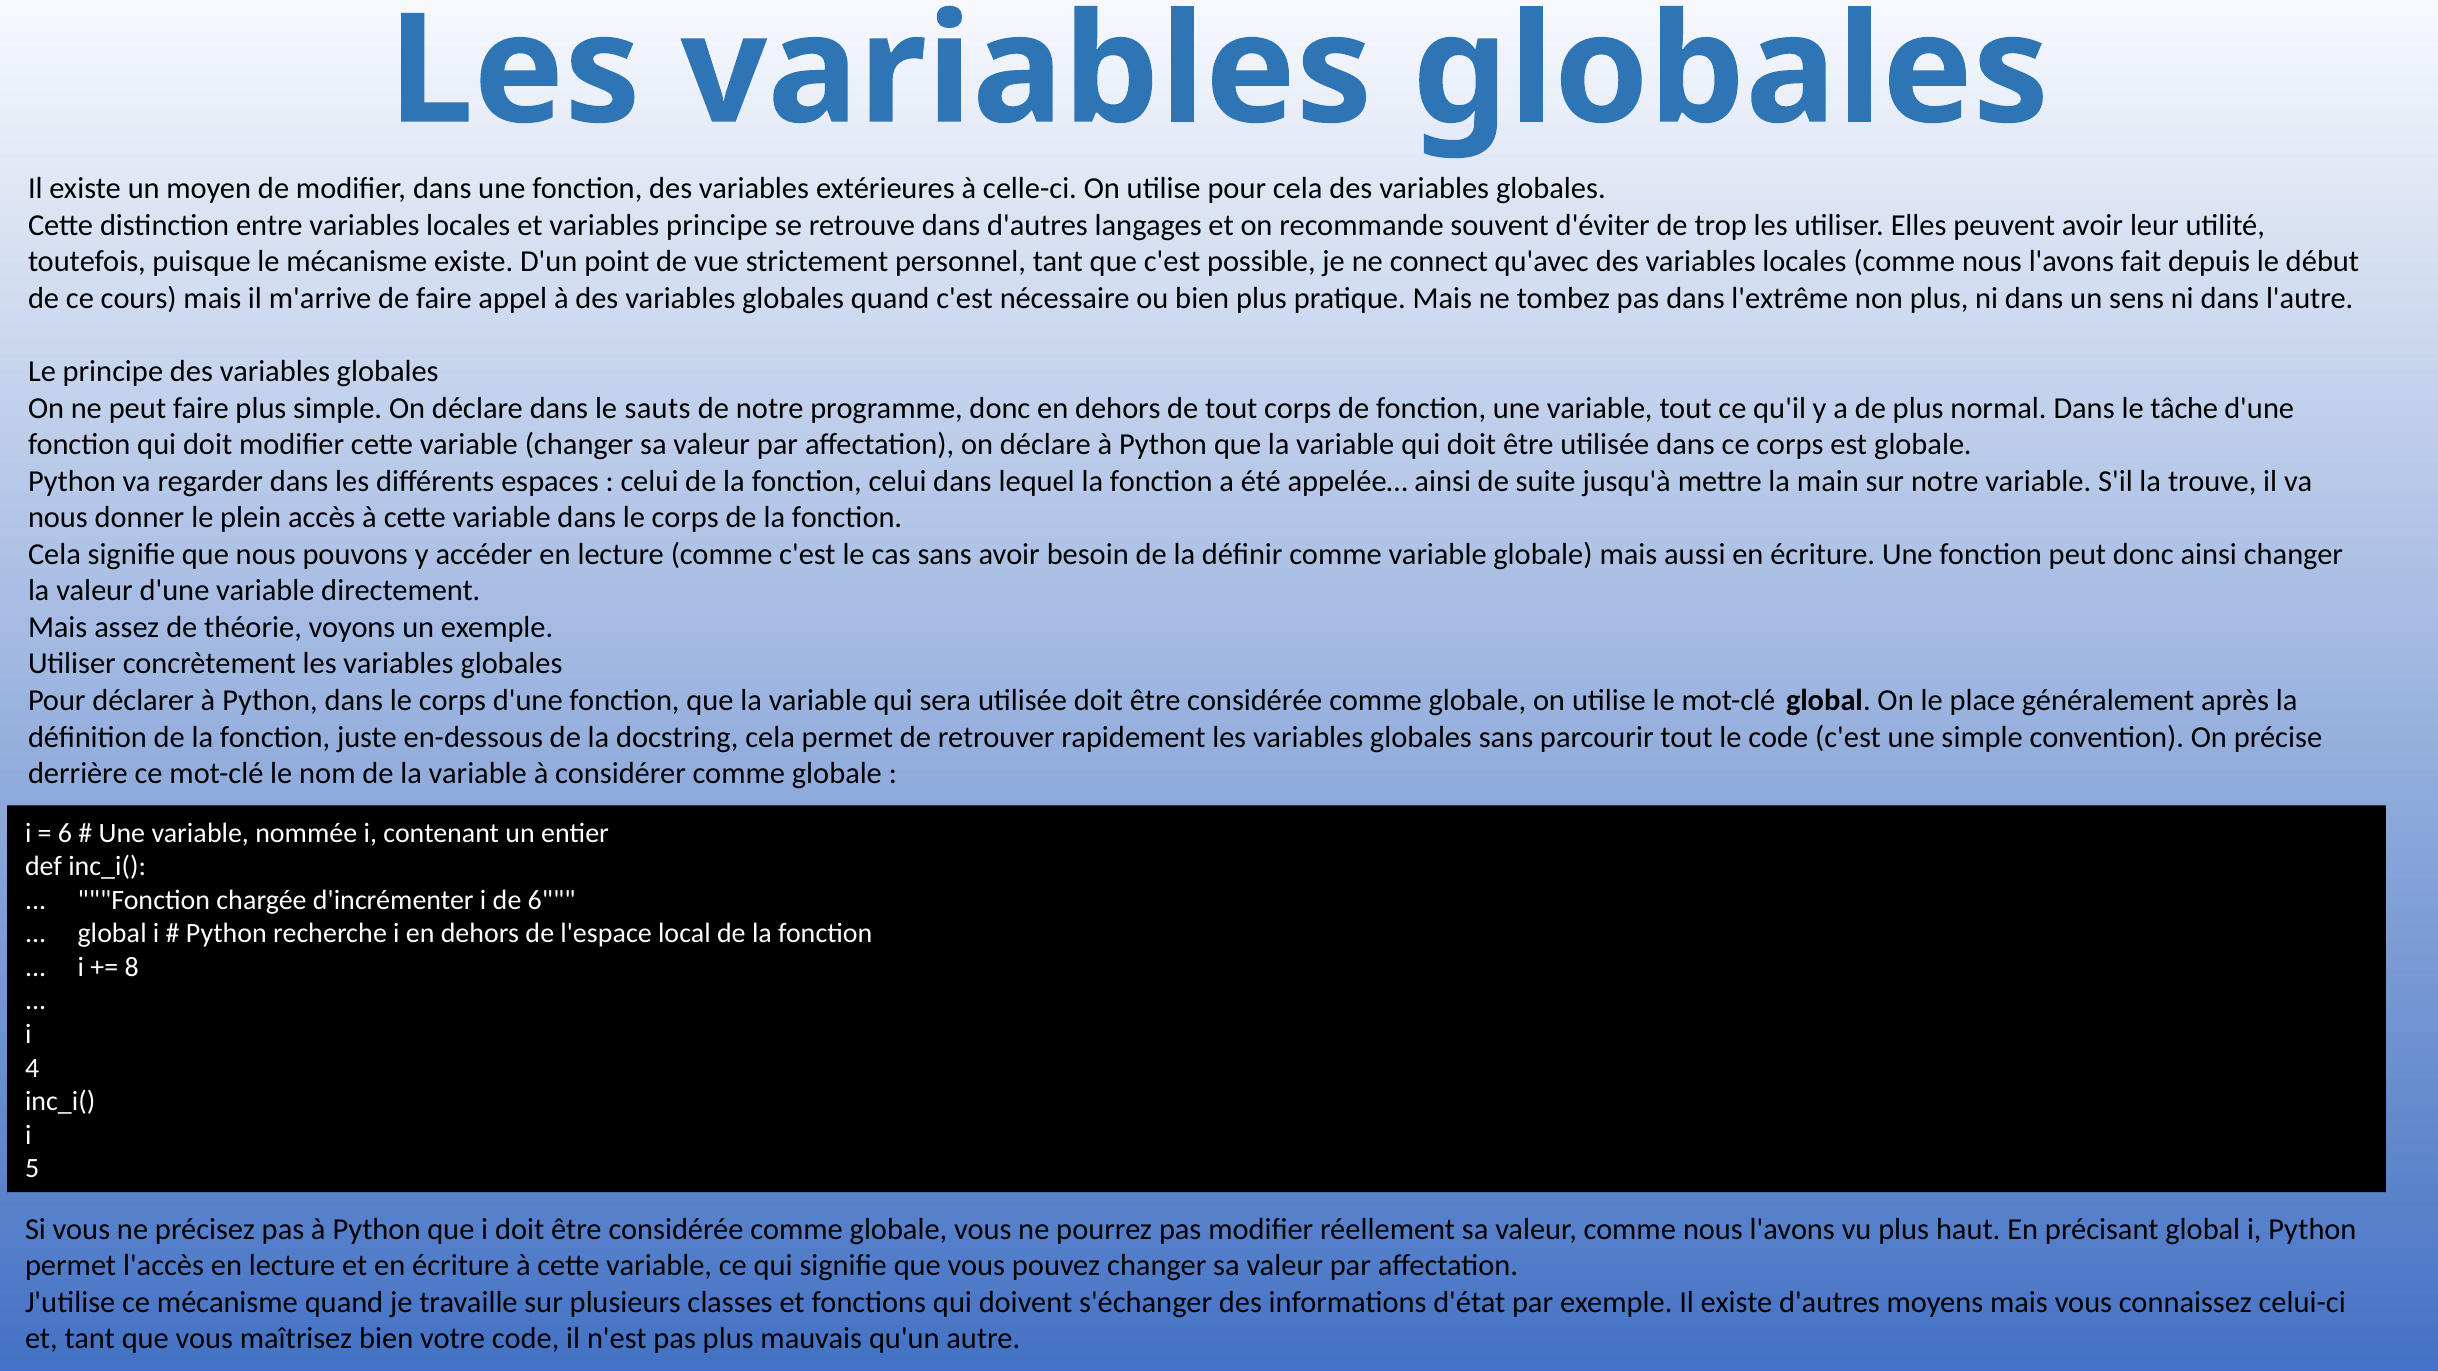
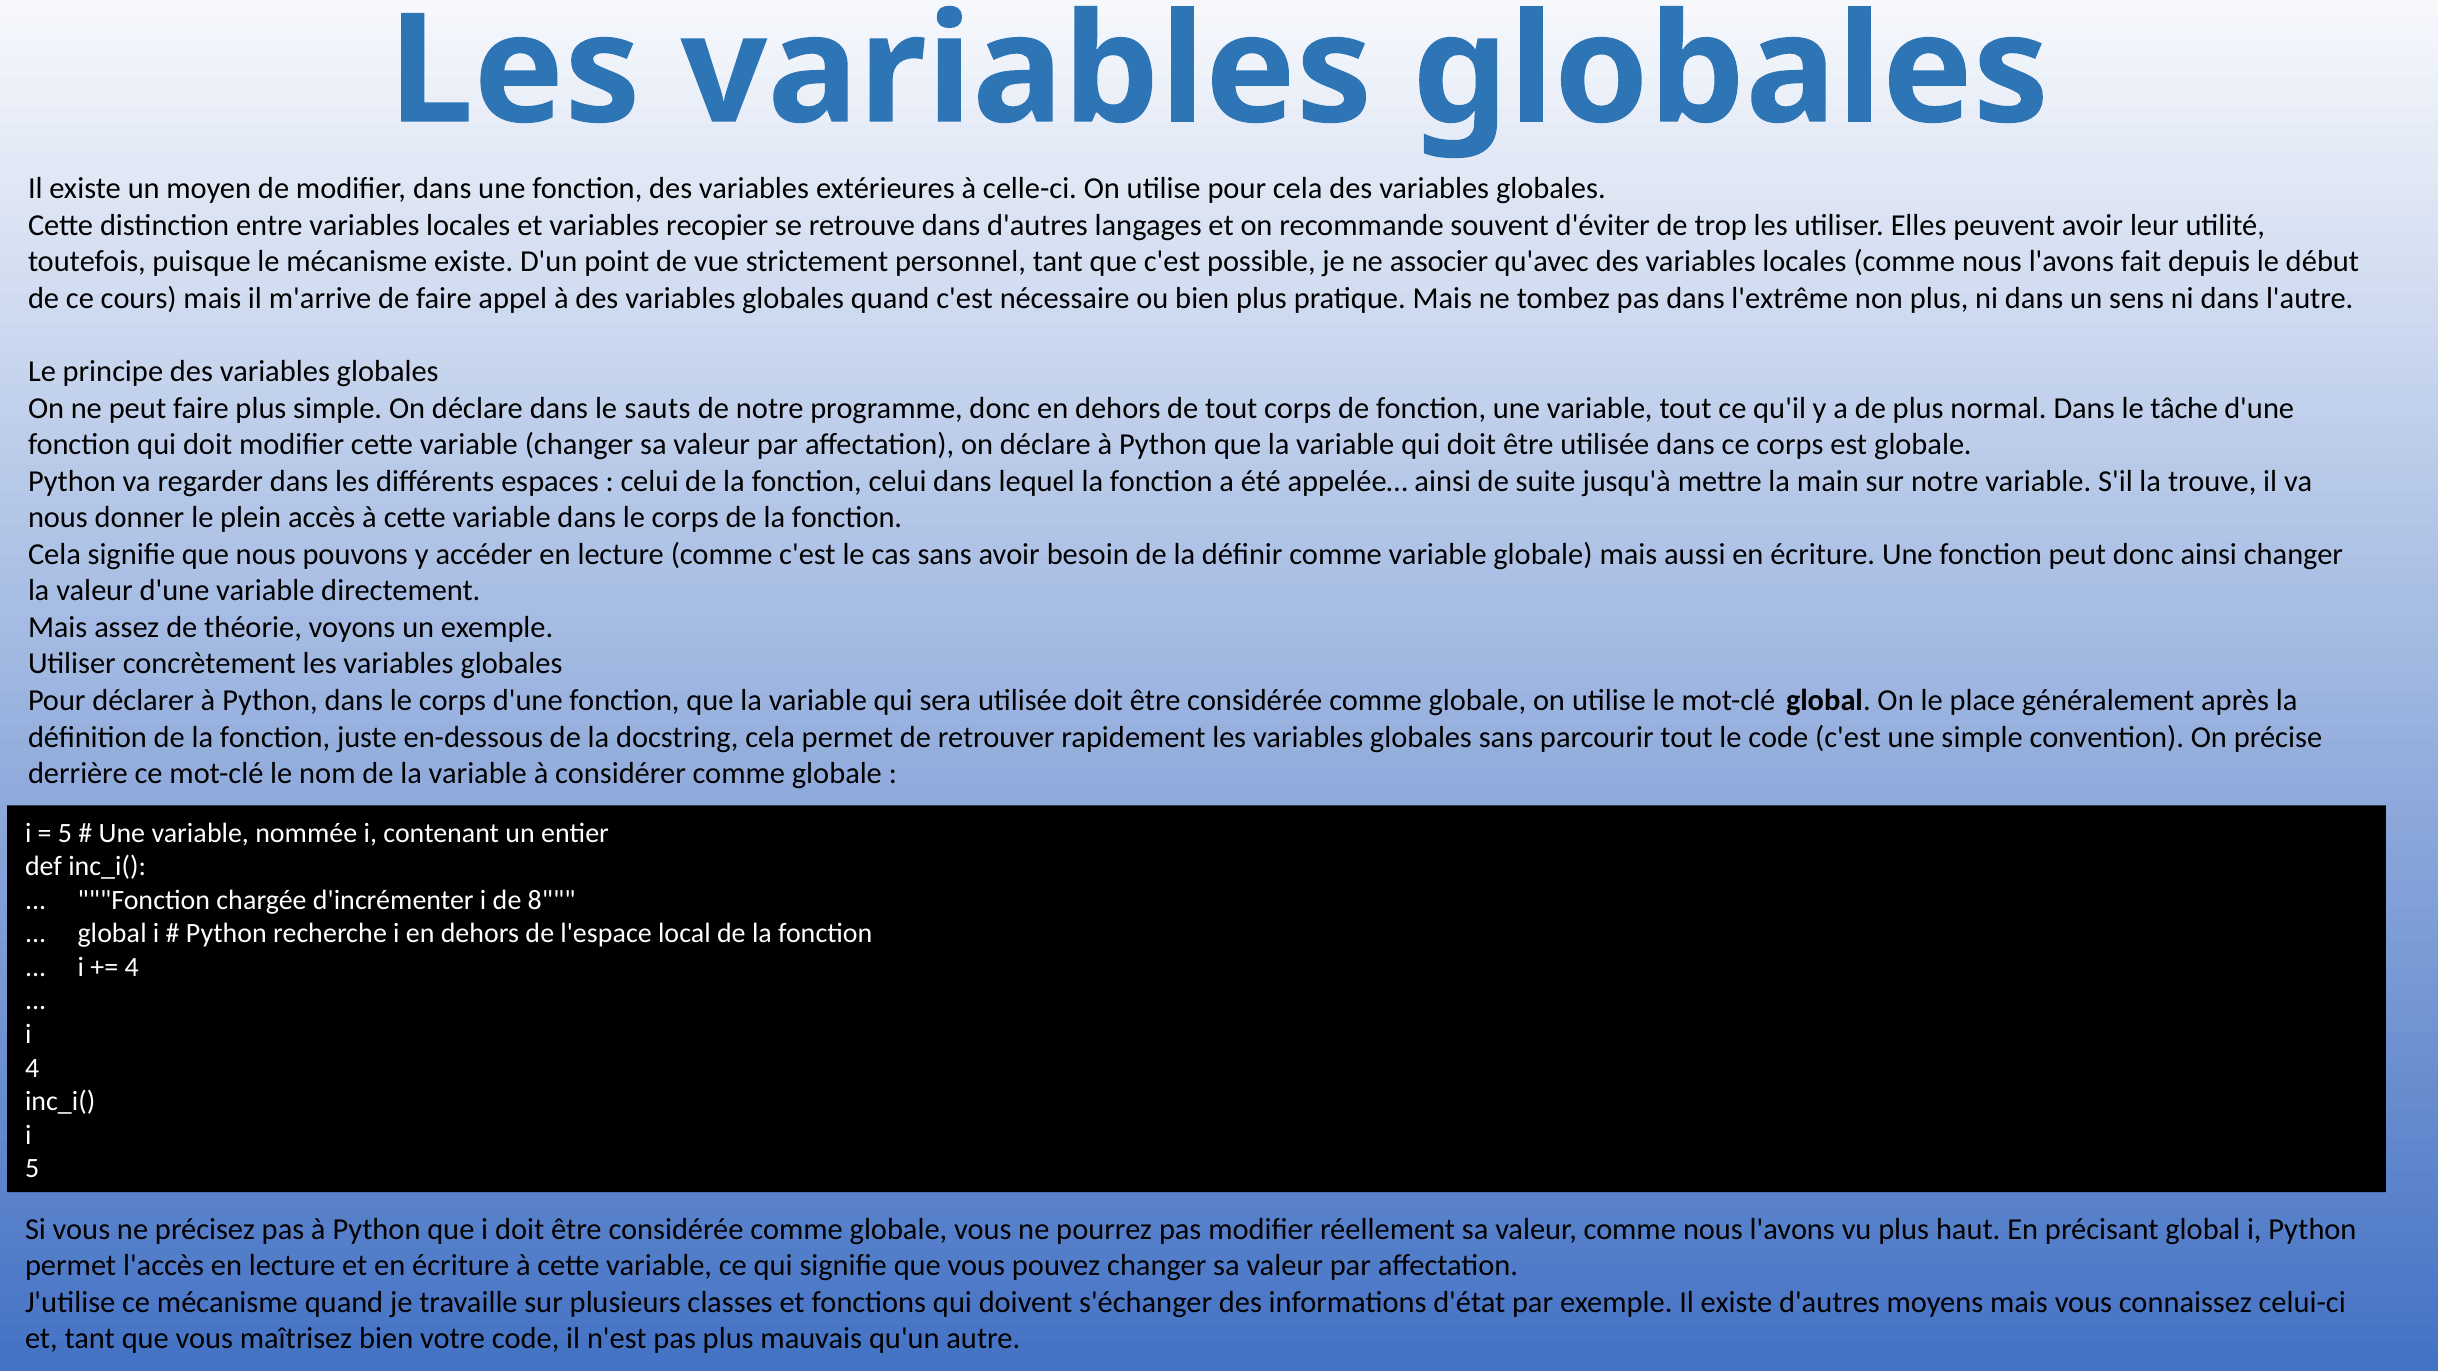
variables principe: principe -> recopier
connect: connect -> associer
6 at (65, 833): 6 -> 5
de 6: 6 -> 8
8 at (132, 967): 8 -> 4
